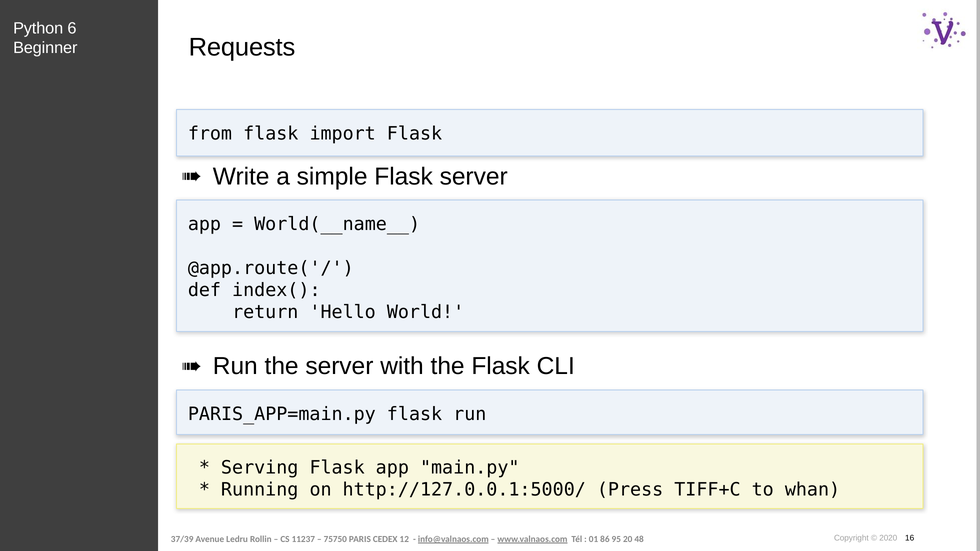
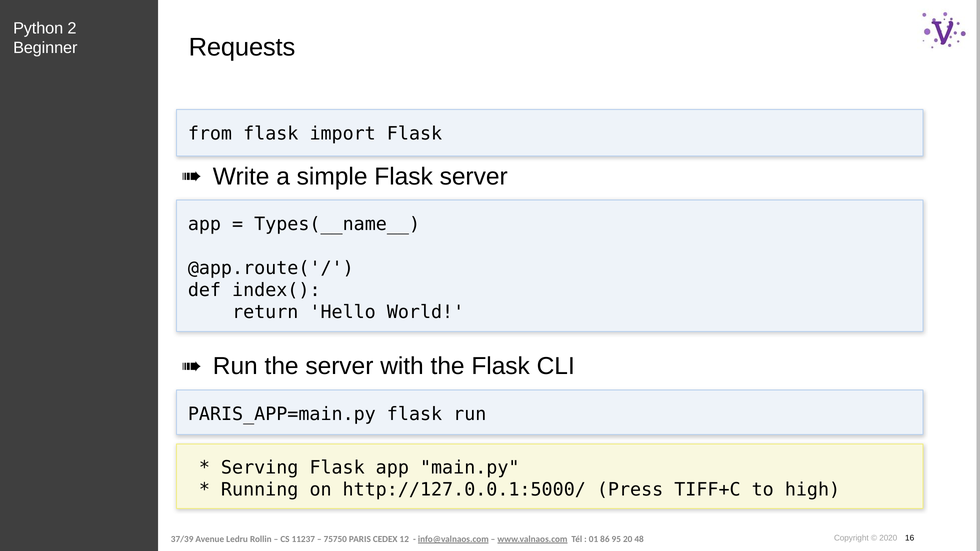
6: 6 -> 2
World(__name__: World(__name__ -> Types(__name__
whan: whan -> high
